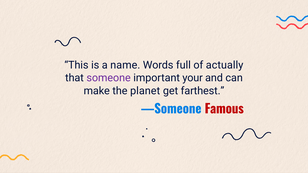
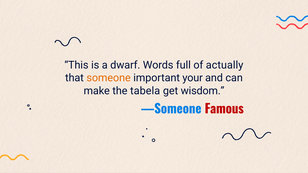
name: name -> dwarf
someone colour: purple -> orange
planet: planet -> tabela
farthest: farthest -> wisdom
